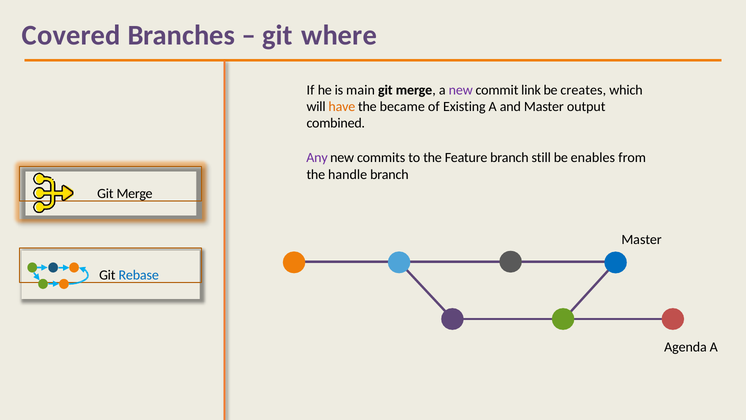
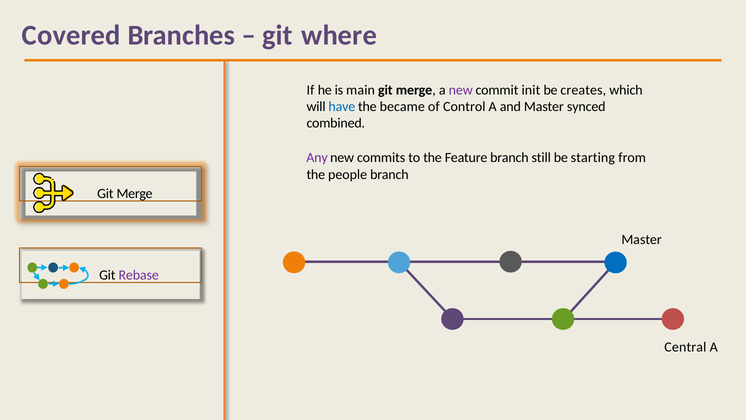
link: link -> init
have colour: orange -> blue
Existing: Existing -> Control
output: output -> synced
enables: enables -> starting
handle: handle -> people
Rebase colour: blue -> purple
Agenda: Agenda -> Central
